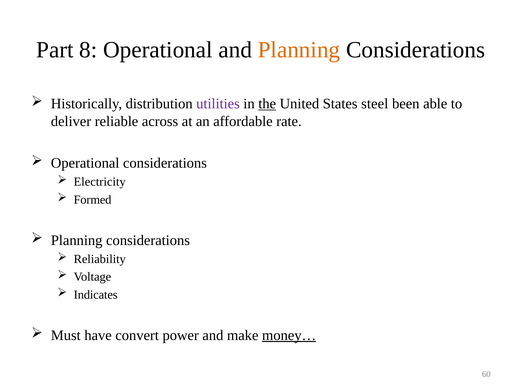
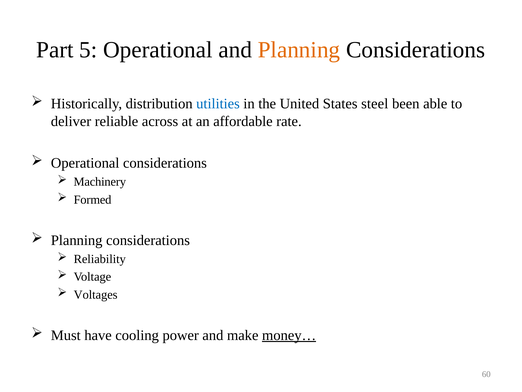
8: 8 -> 5
utilities colour: purple -> blue
the underline: present -> none
Electricity: Electricity -> Machinery
Indicates: Indicates -> Voltages
convert: convert -> cooling
